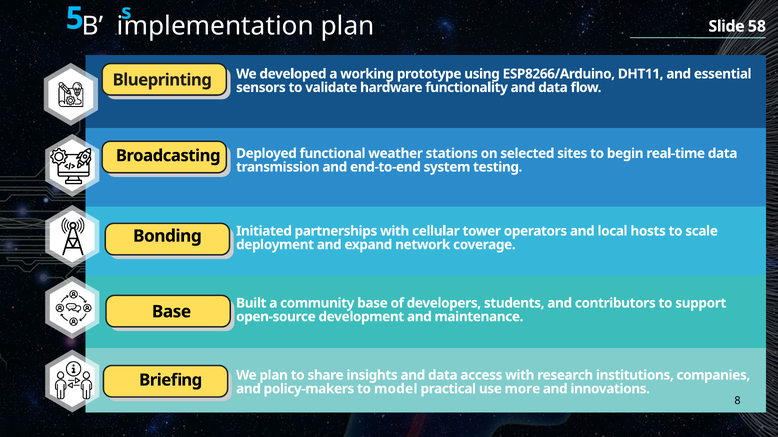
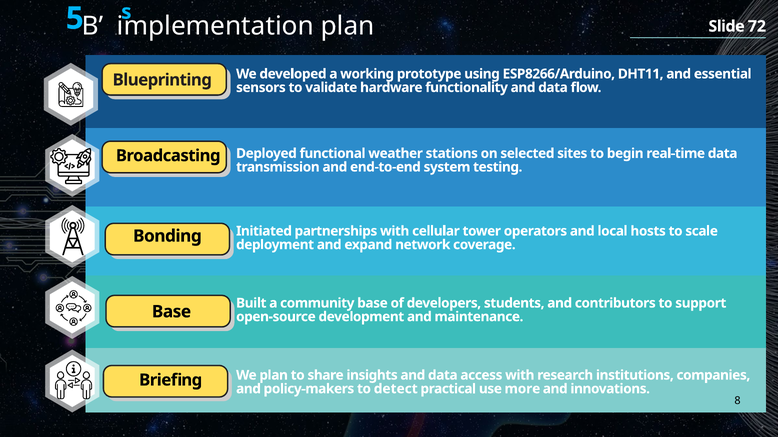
58: 58 -> 72
model: model -> detect
